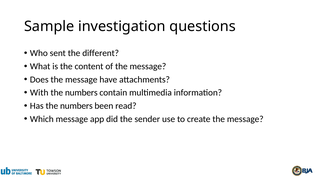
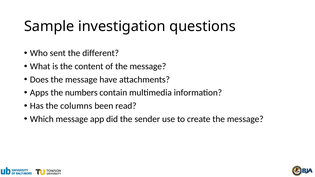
With: With -> Apps
Has the numbers: numbers -> columns
